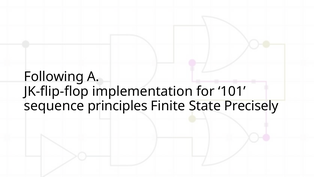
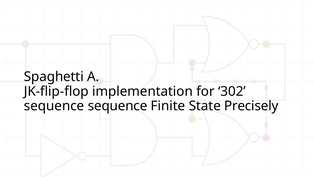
Following: Following -> Spaghetti
101: 101 -> 302
sequence principles: principles -> sequence
